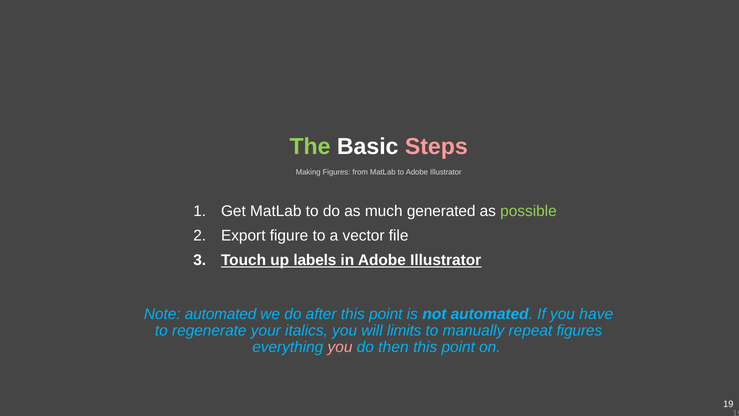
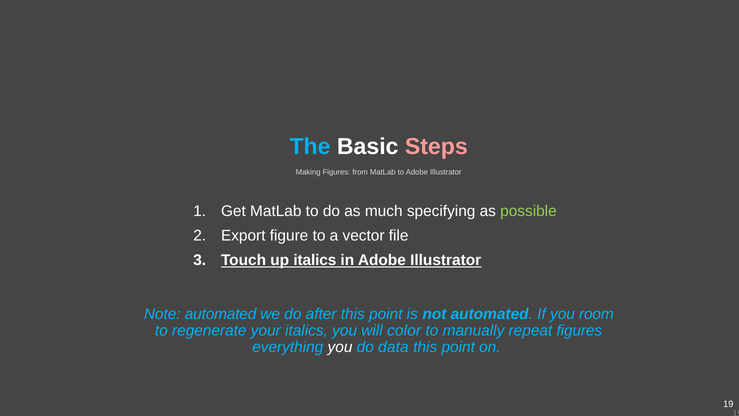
The colour: light green -> light blue
generated: generated -> specifying
up labels: labels -> italics
have: have -> room
limits: limits -> color
you at (340, 347) colour: pink -> white
then: then -> data
